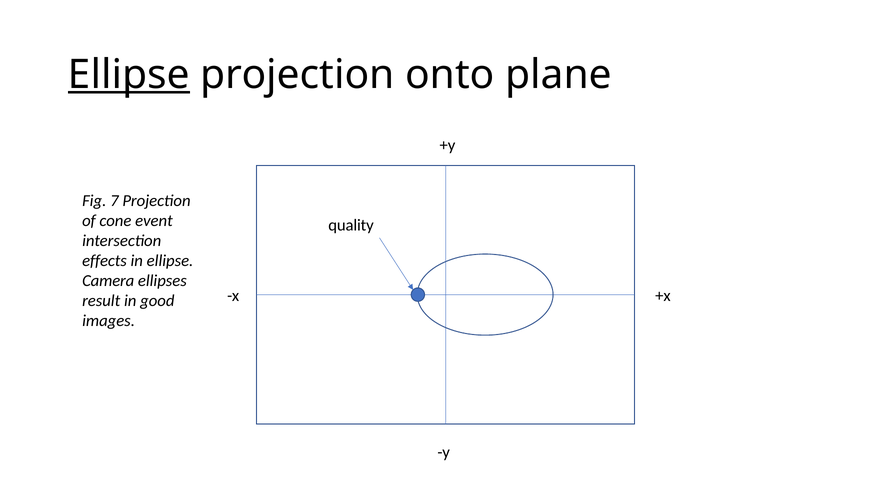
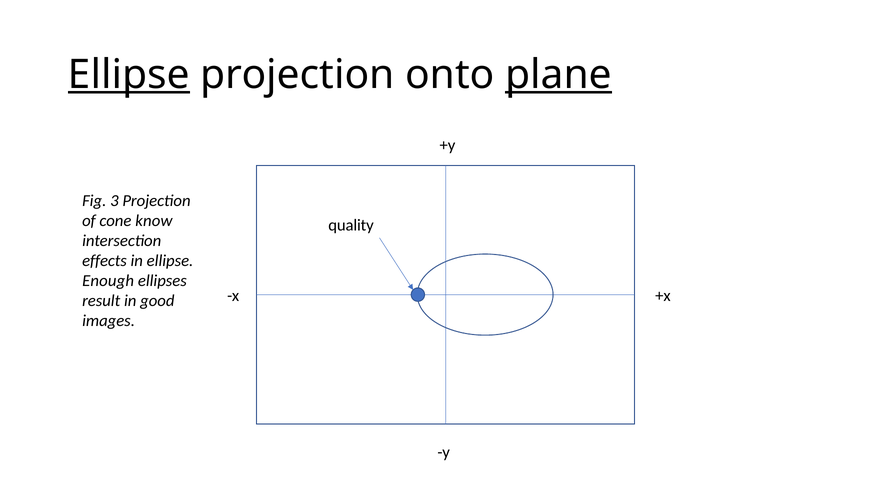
plane underline: none -> present
7: 7 -> 3
event: event -> know
Camera: Camera -> Enough
